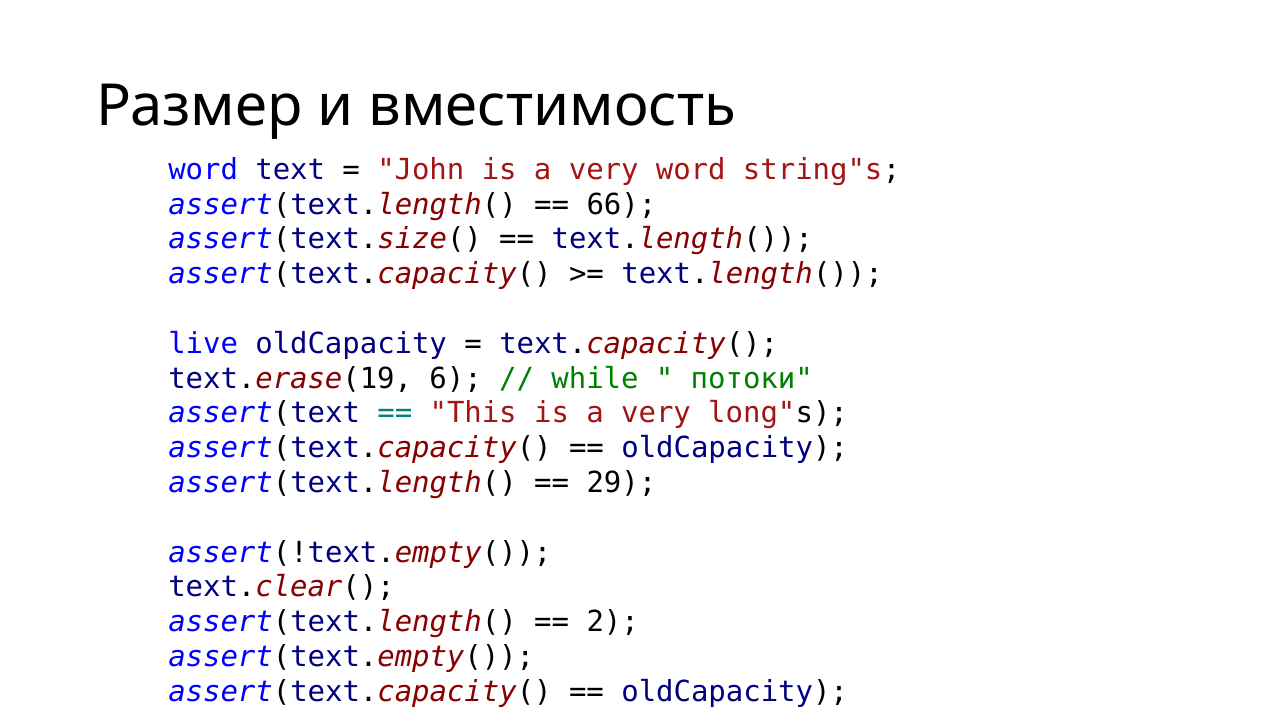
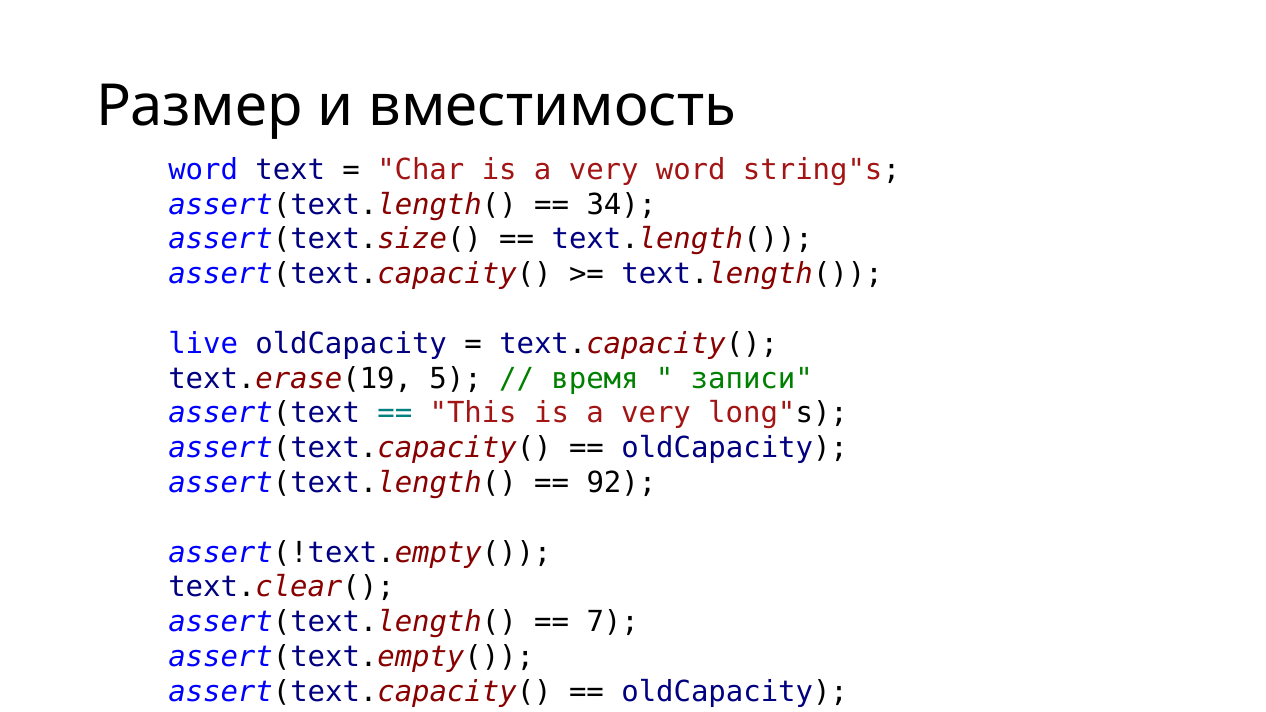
John: John -> Char
66: 66 -> 34
6: 6 -> 5
while: while -> время
потоки: потоки -> записи
29: 29 -> 92
2: 2 -> 7
